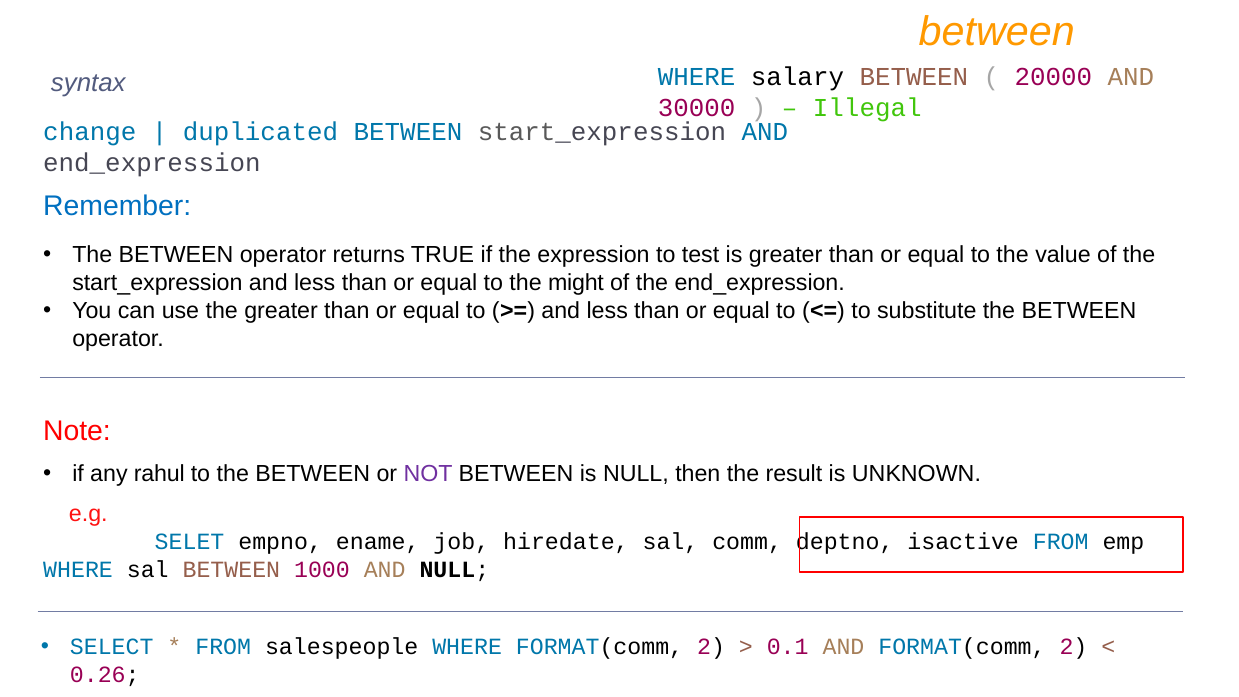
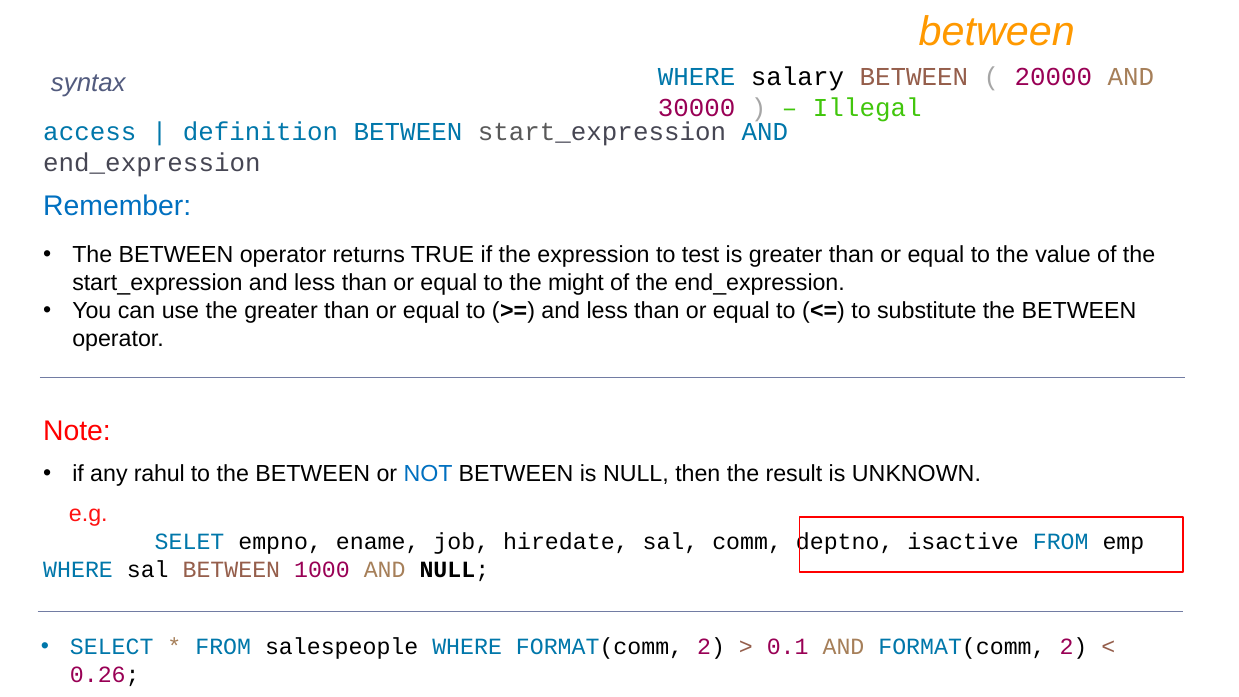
change: change -> access
duplicated: duplicated -> definition
NOT colour: purple -> blue
